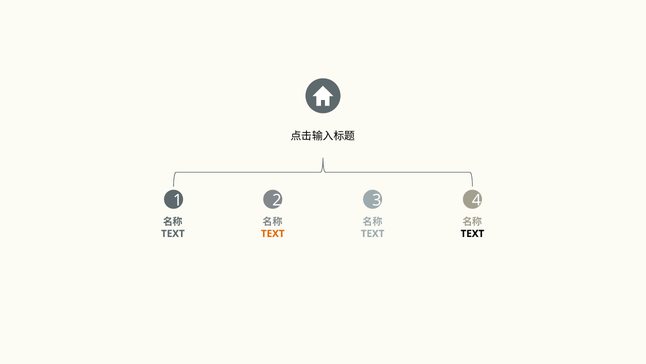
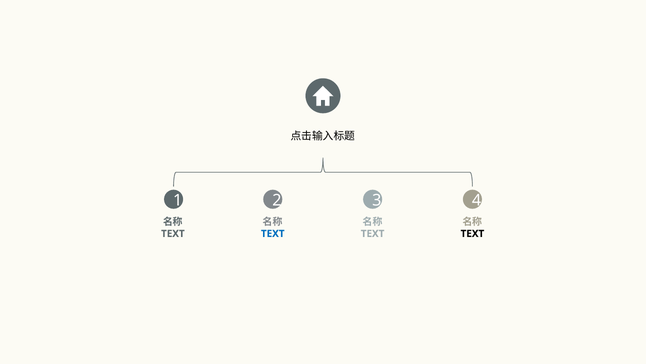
TEXT at (273, 233) colour: orange -> blue
